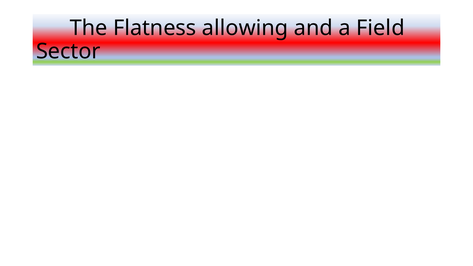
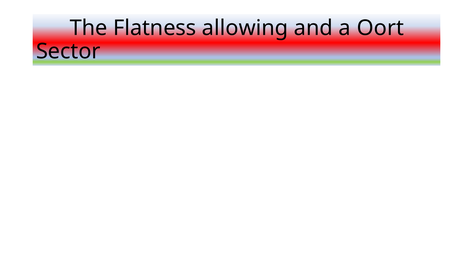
Field: Field -> Oort
